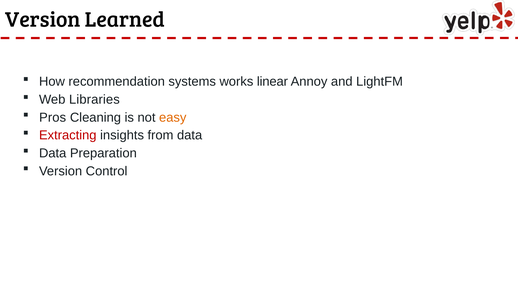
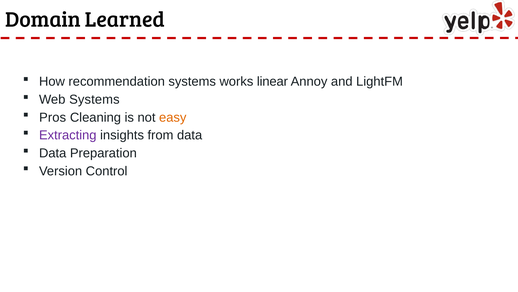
Version at (43, 20): Version -> Domain
Web Libraries: Libraries -> Systems
Extracting colour: red -> purple
